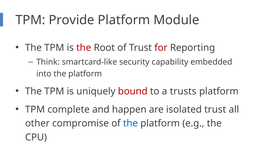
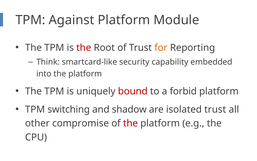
Provide: Provide -> Against
for colour: red -> orange
trusts: trusts -> forbid
complete: complete -> switching
happen: happen -> shadow
the at (130, 123) colour: blue -> red
